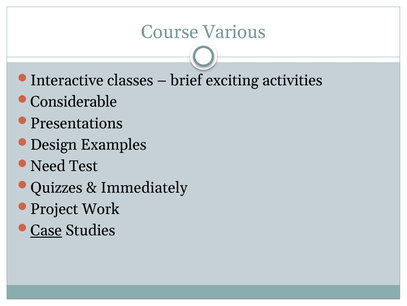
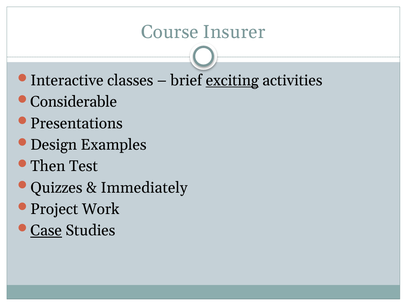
Various: Various -> Insurer
exciting underline: none -> present
Need: Need -> Then
